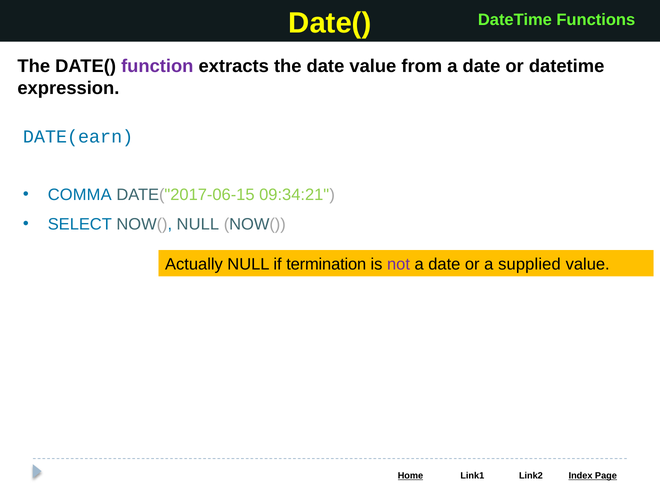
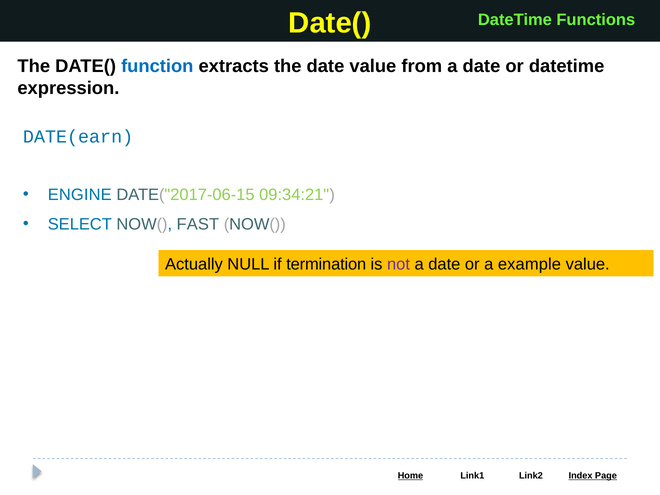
function colour: purple -> blue
COMMA: COMMA -> ENGINE
NOW( NULL: NULL -> FAST
supplied: supplied -> example
